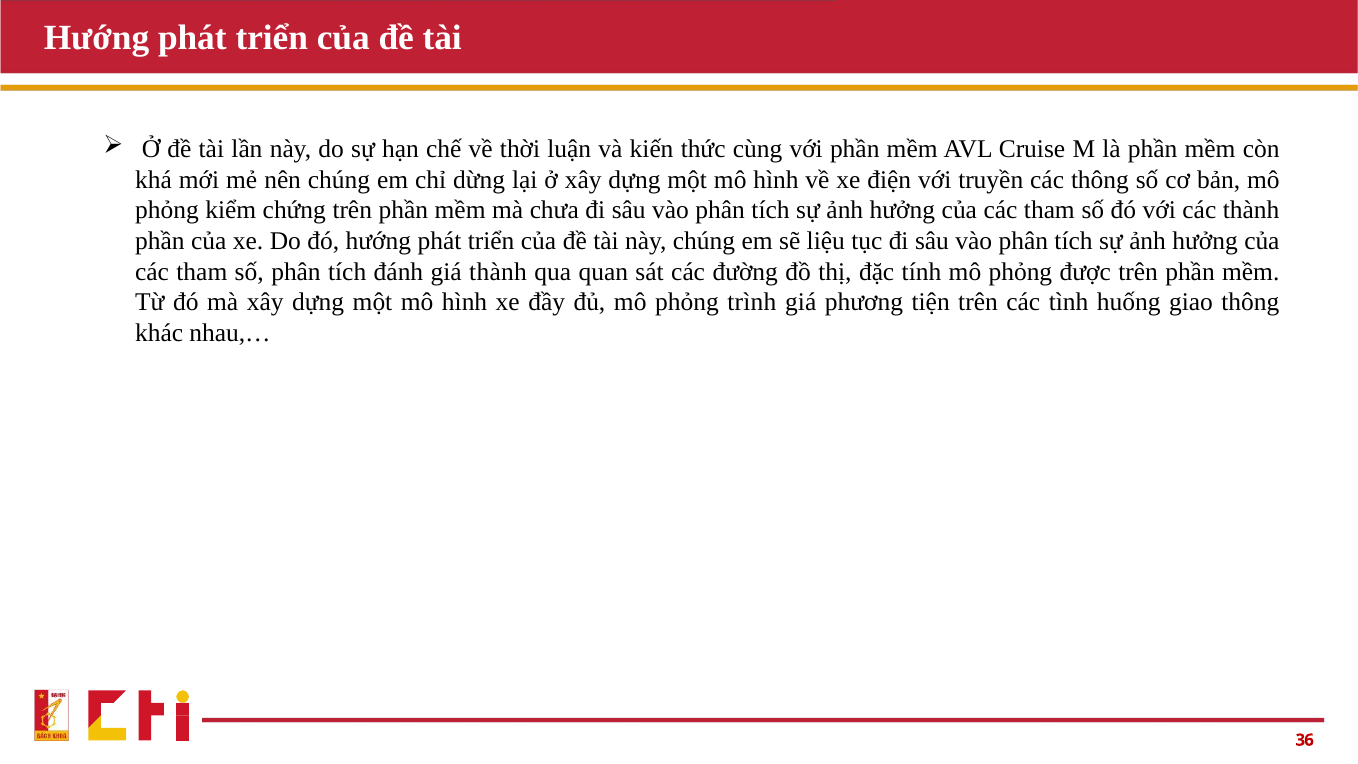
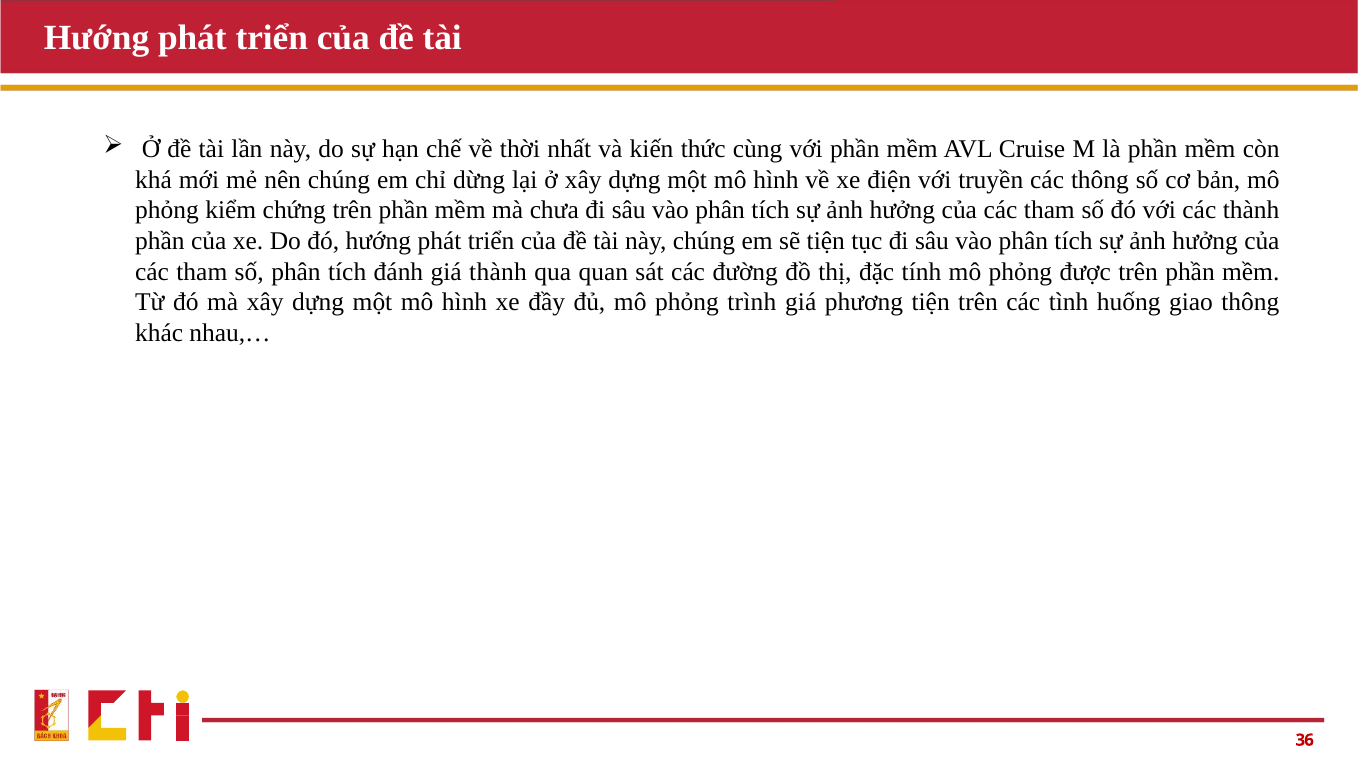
luận: luận -> nhất
sẽ liệu: liệu -> tiện
